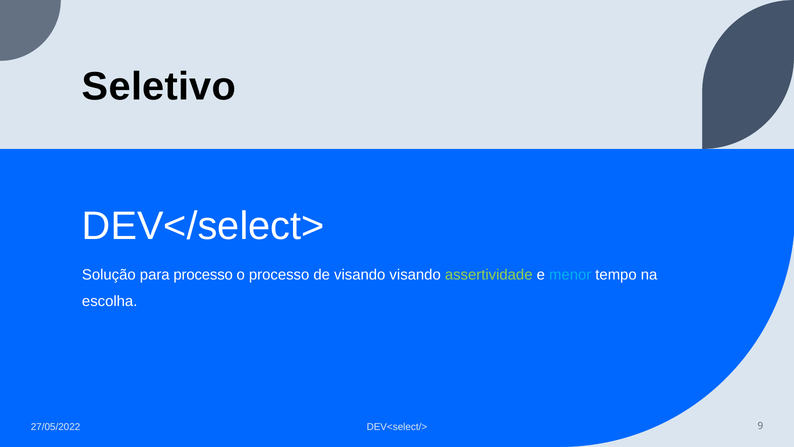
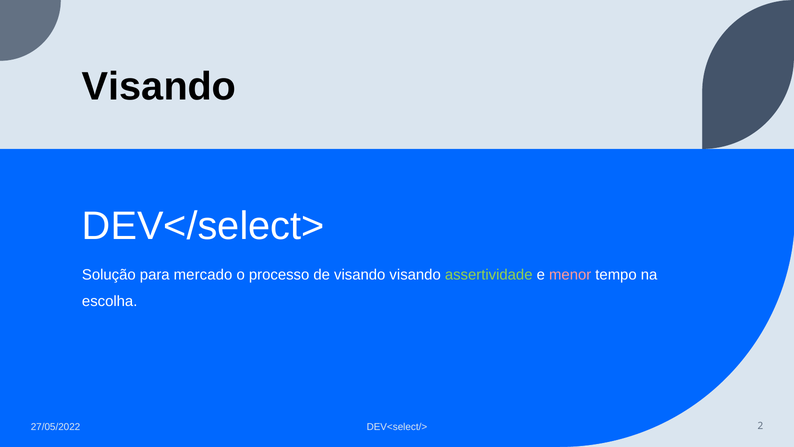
Seletivo at (159, 86): Seletivo -> Visando
para processo: processo -> mercado
menor colour: light blue -> pink
9: 9 -> 2
